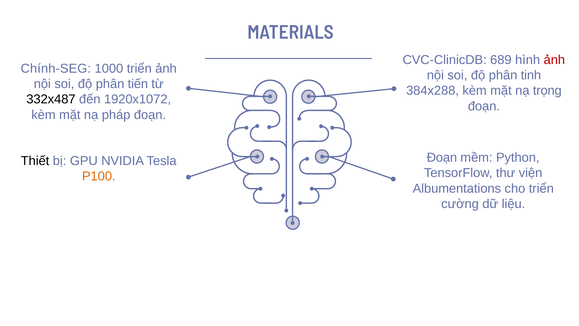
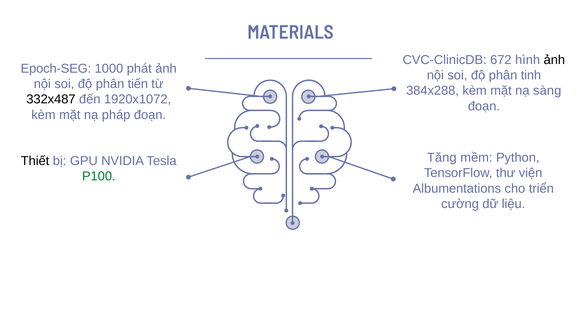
689: 689 -> 672
ảnh at (554, 60) colour: red -> black
Chính-SEG: Chính-SEG -> Epoch-SEG
1000 triển: triển -> phát
trọng: trọng -> sàng
Đoạn at (442, 157): Đoạn -> Tăng
P100 colour: orange -> green
